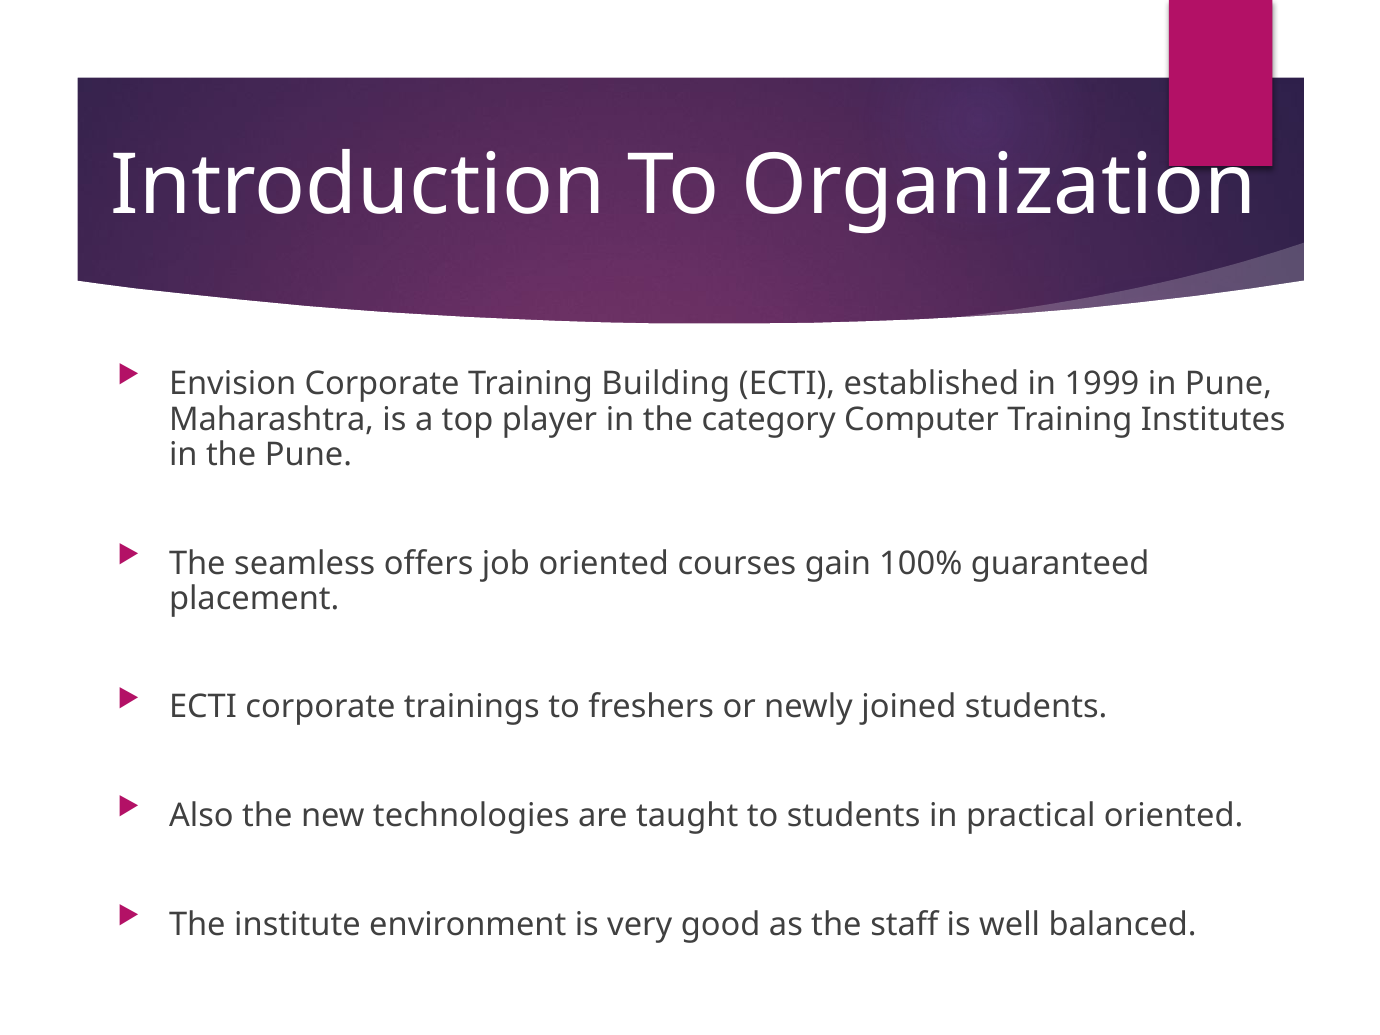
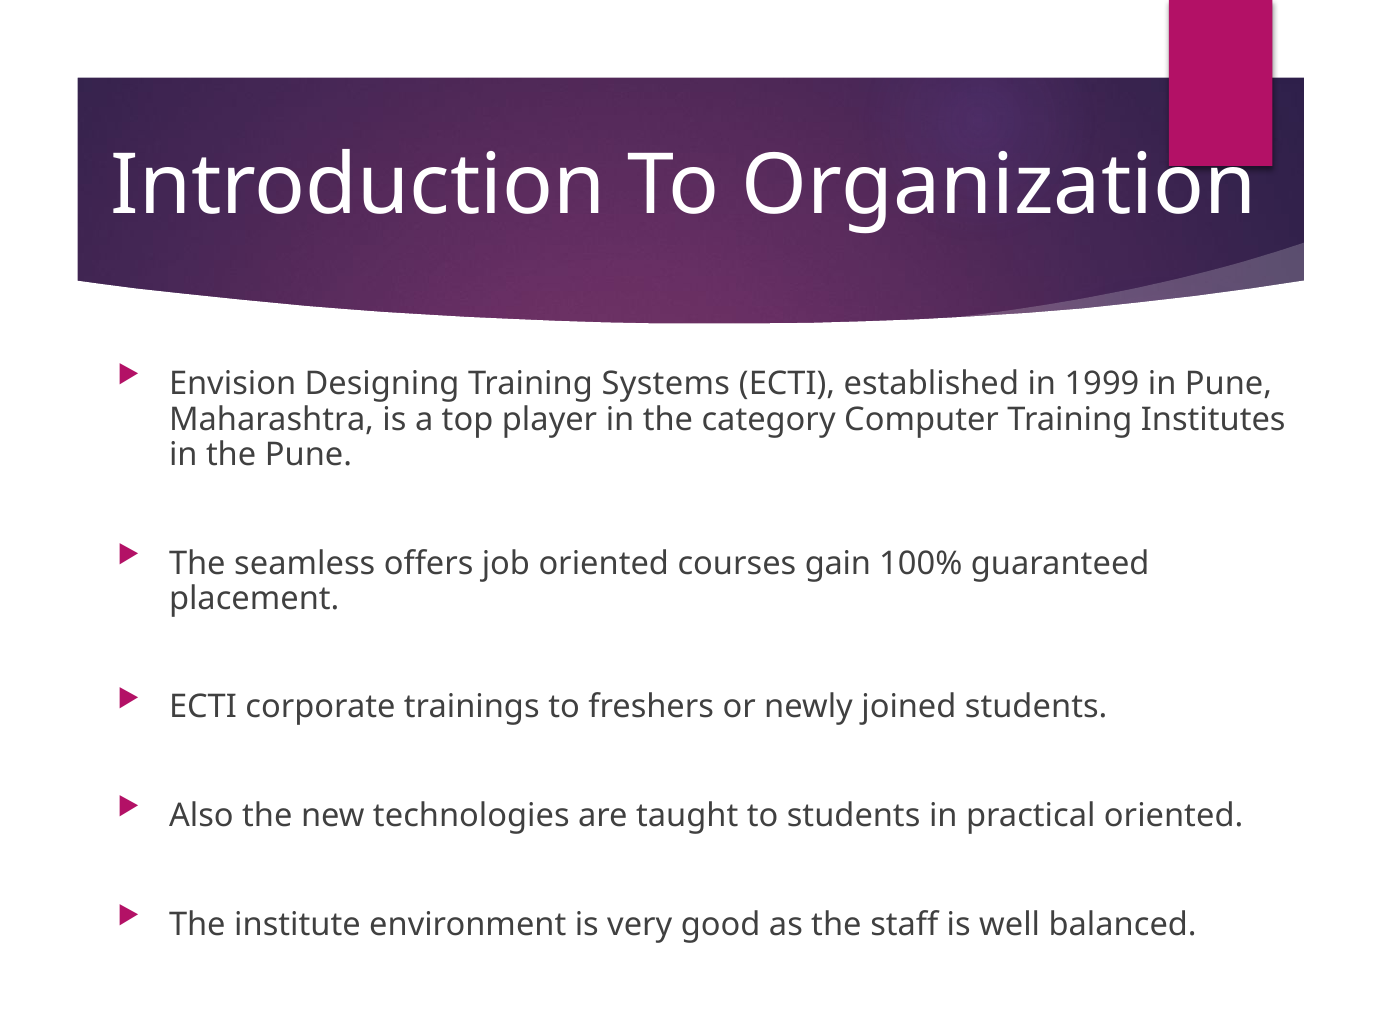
Envision Corporate: Corporate -> Designing
Building: Building -> Systems
